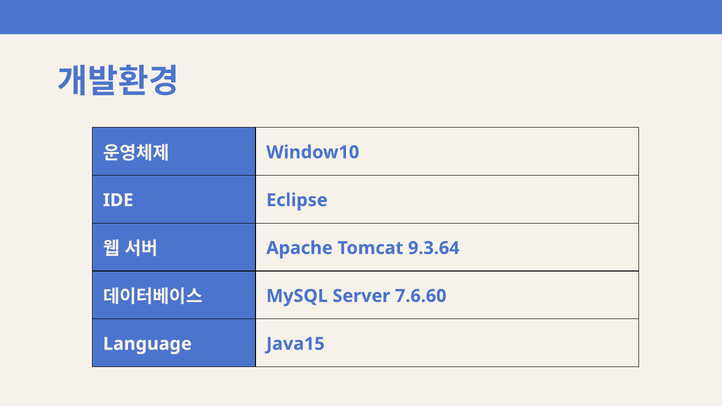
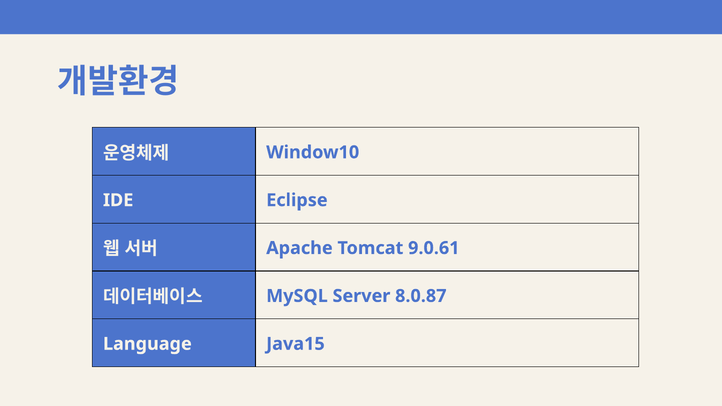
9.3.64: 9.3.64 -> 9.0.61
7.6.60: 7.6.60 -> 8.0.87
